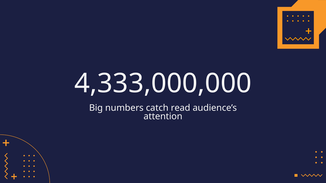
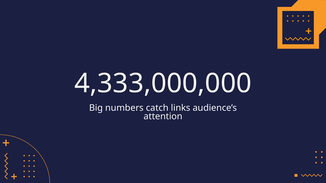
read: read -> links
